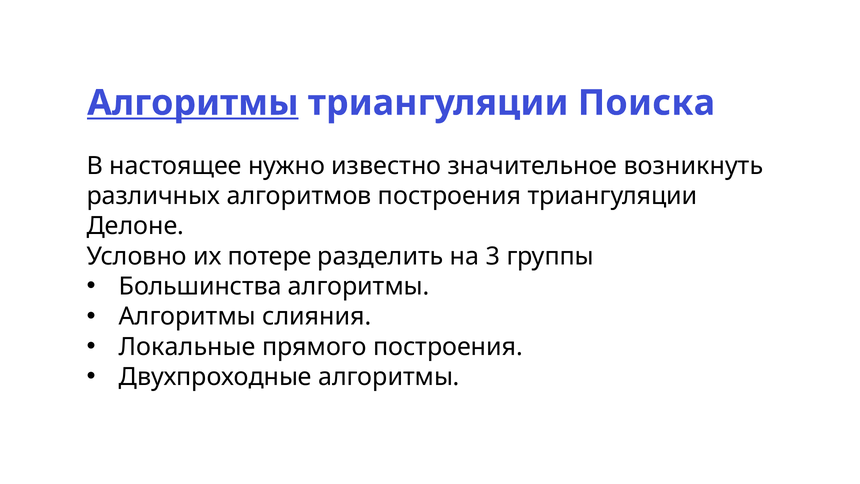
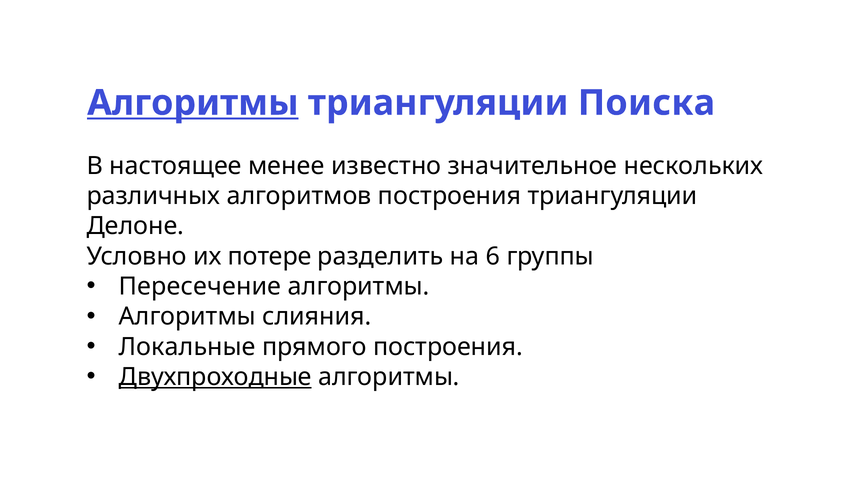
нужно: нужно -> менее
возникнуть: возникнуть -> нескольких
3: 3 -> 6
Большинства: Большинства -> Пересечение
Двухпроходные underline: none -> present
